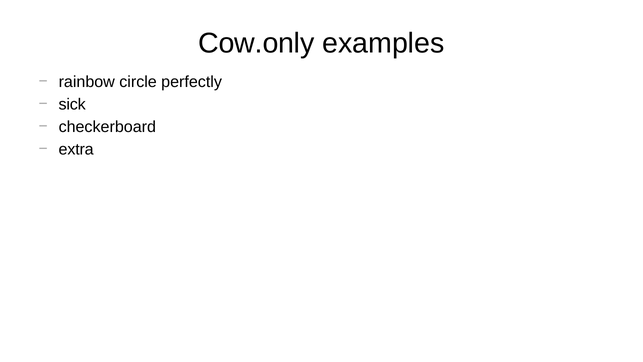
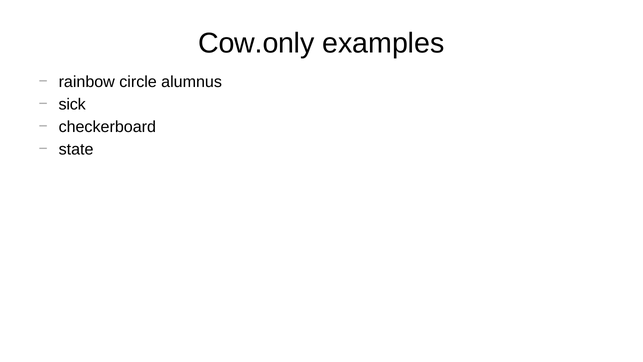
perfectly: perfectly -> alumnus
extra: extra -> state
